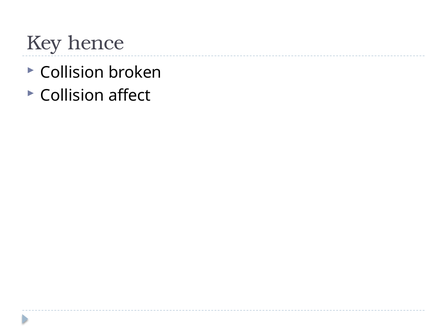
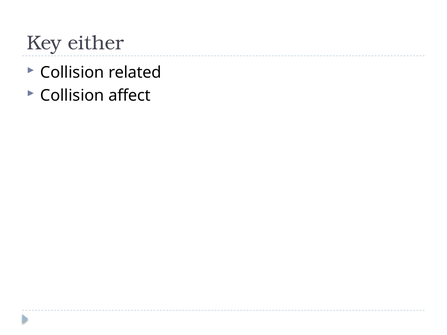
hence: hence -> either
broken: broken -> related
